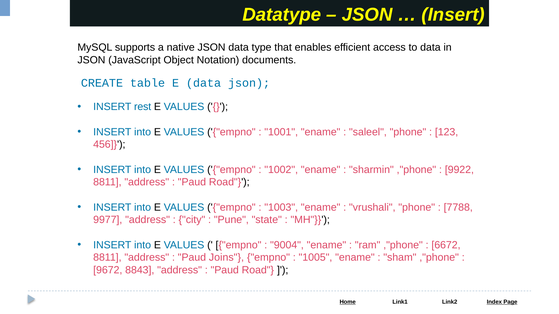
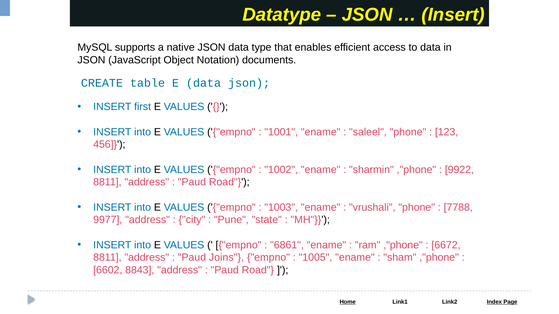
rest: rest -> first
9004: 9004 -> 6861
9672: 9672 -> 6602
